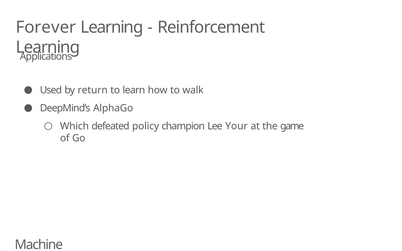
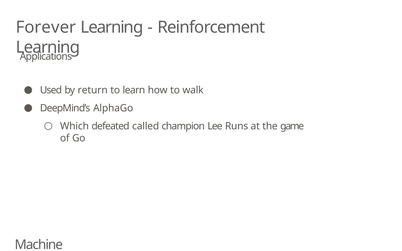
policy: policy -> called
Your: Your -> Runs
